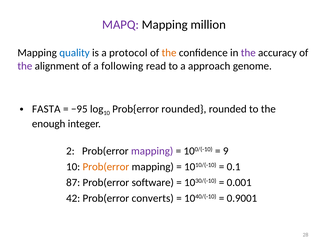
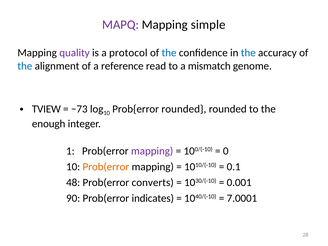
million: million -> simple
quality colour: blue -> purple
the at (169, 53) colour: orange -> blue
the at (248, 53) colour: purple -> blue
the at (25, 66) colour: purple -> blue
following: following -> reference
approach: approach -> mismatch
FASTA: FASTA -> TVIEW
−95: −95 -> −73
2: 2 -> 1
9: 9 -> 0
87: 87 -> 48
software: software -> converts
42: 42 -> 90
converts: converts -> indicates
0.9001: 0.9001 -> 7.0001
